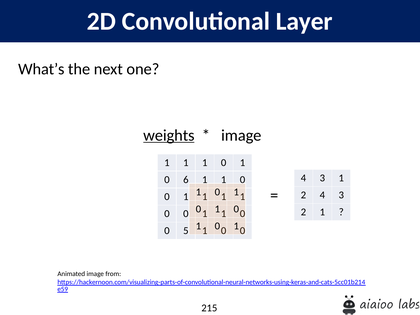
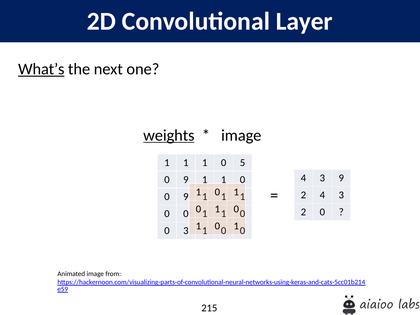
What’s underline: none -> present
1 1 0 1: 1 -> 5
3 1: 1 -> 9
6 at (186, 180): 6 -> 9
1 at (186, 197): 1 -> 9
2 1: 1 -> 0
0 5: 5 -> 3
